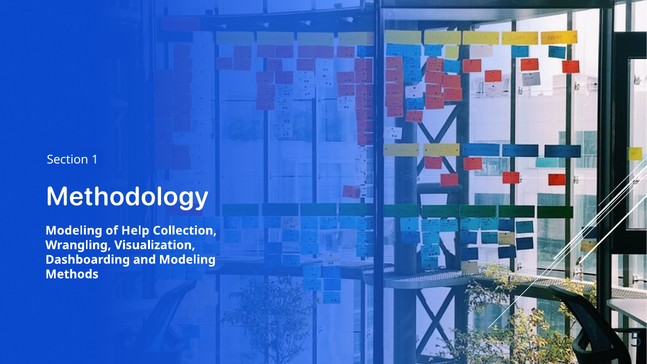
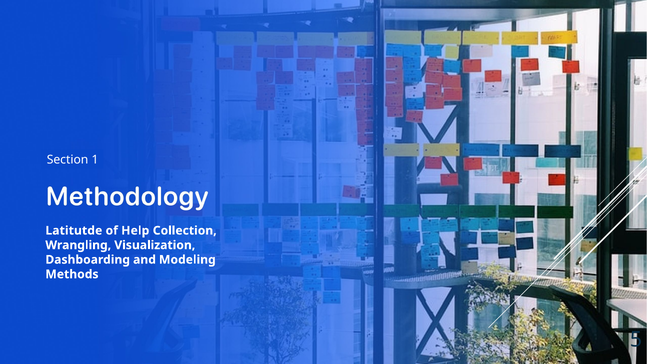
Modeling at (74, 231): Modeling -> Latitutde
